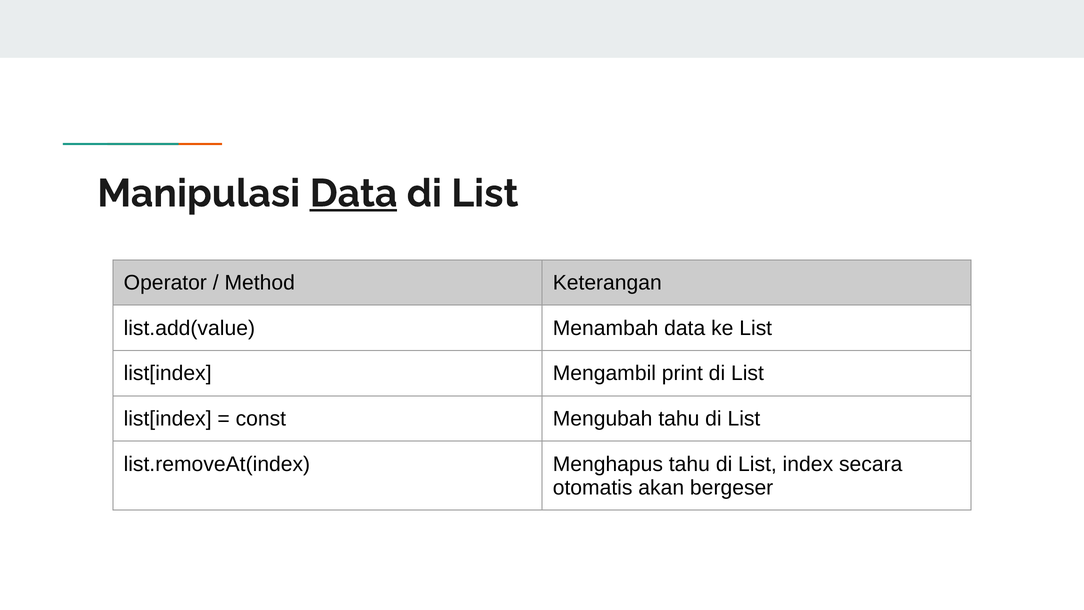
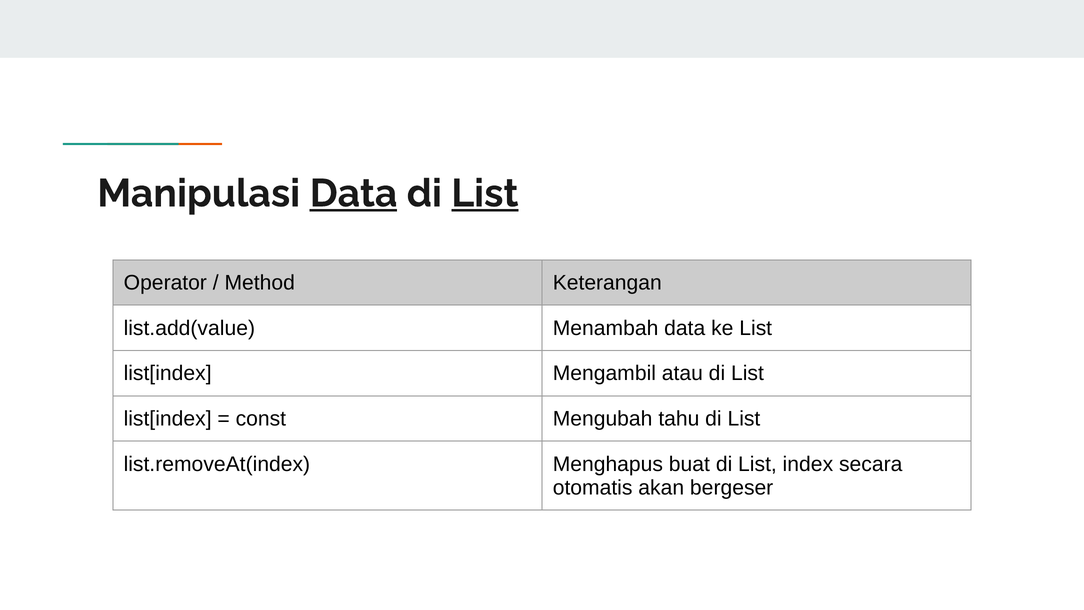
List at (485, 193) underline: none -> present
print: print -> atau
Menghapus tahu: tahu -> buat
